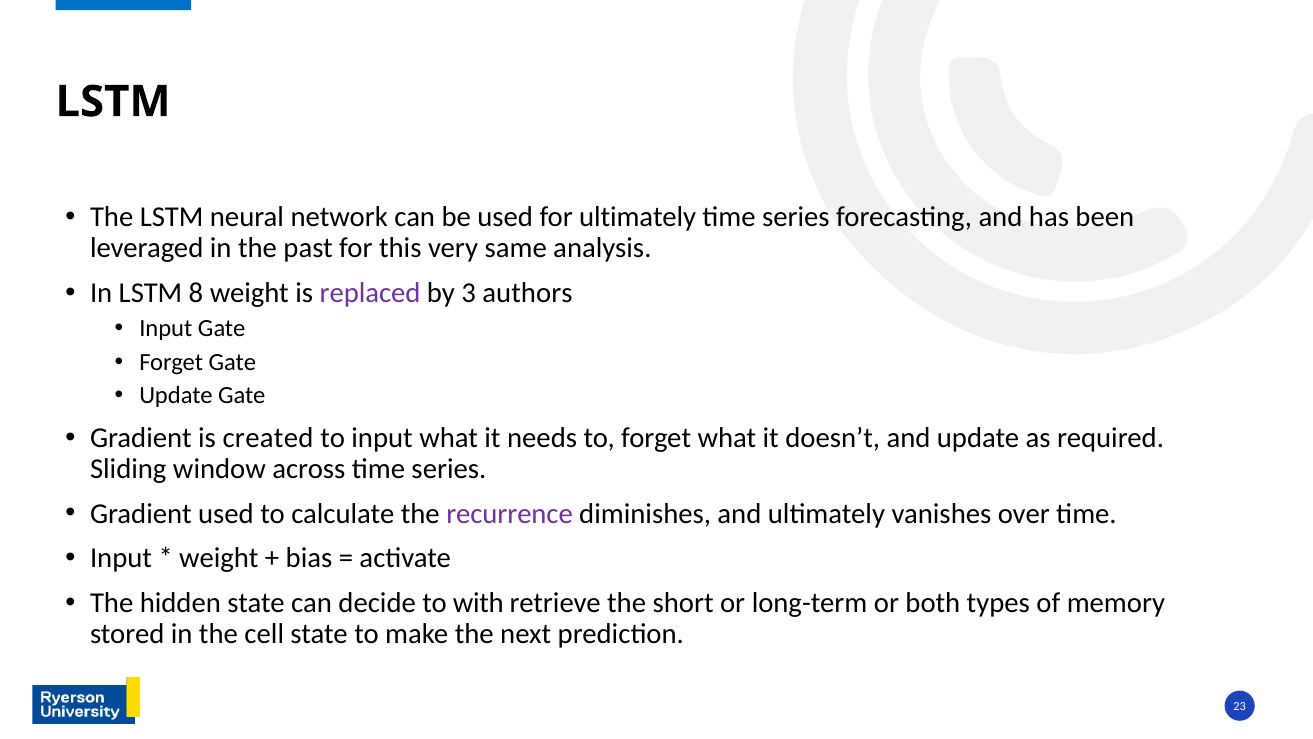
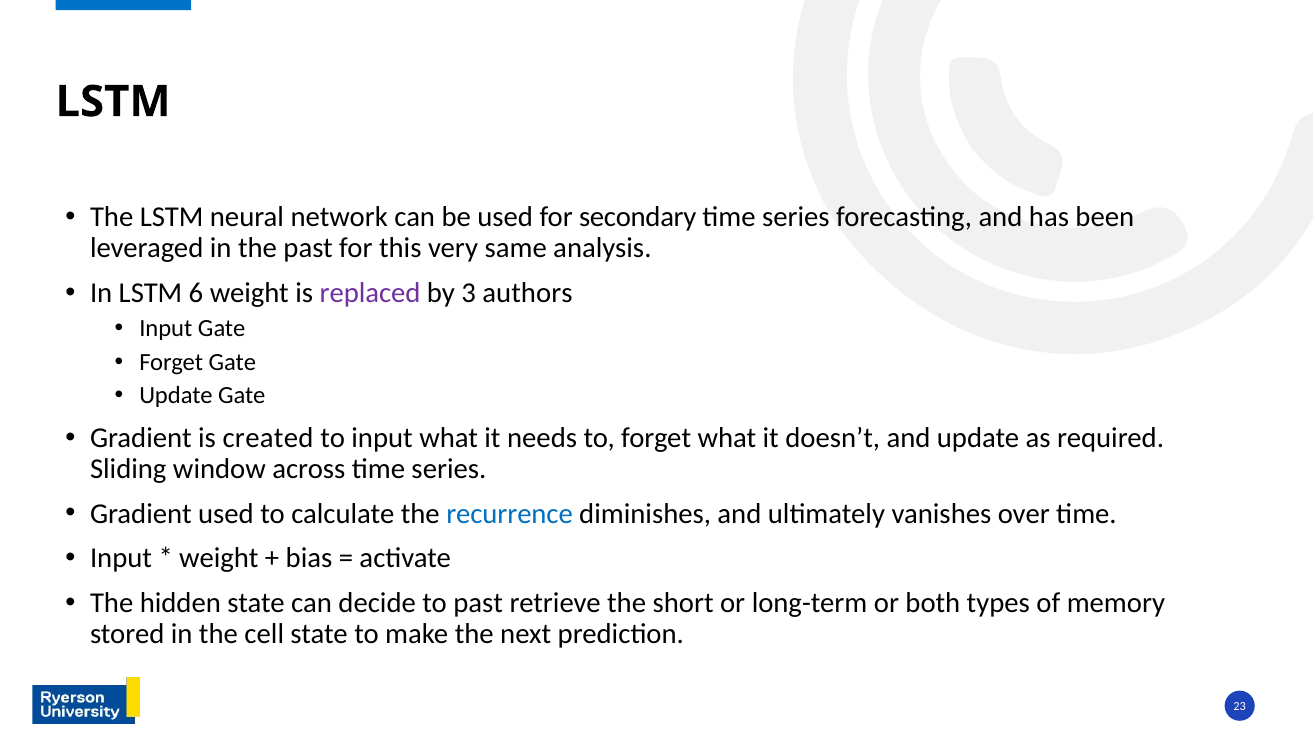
for ultimately: ultimately -> secondary
8: 8 -> 6
recurrence colour: purple -> blue
to with: with -> past
